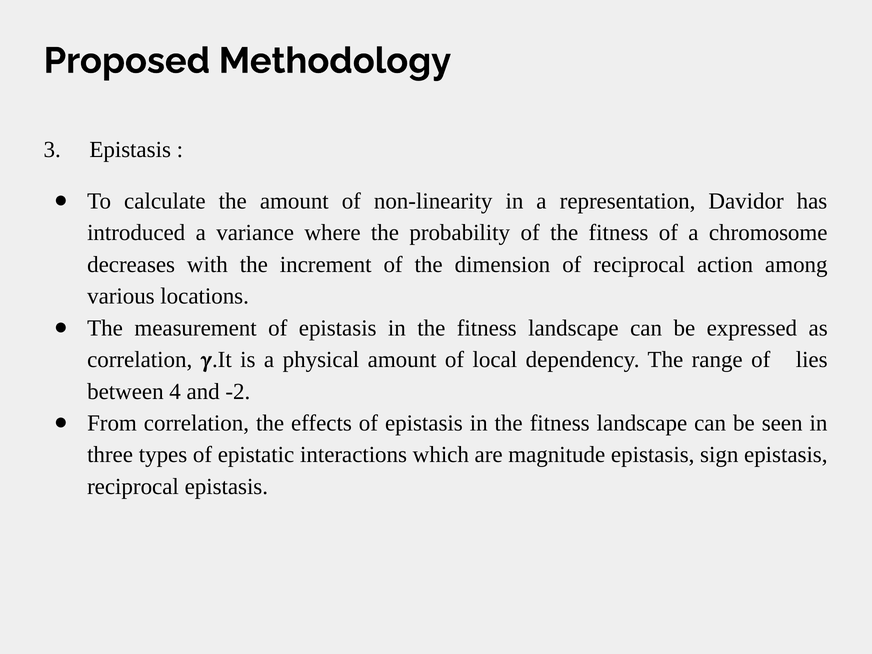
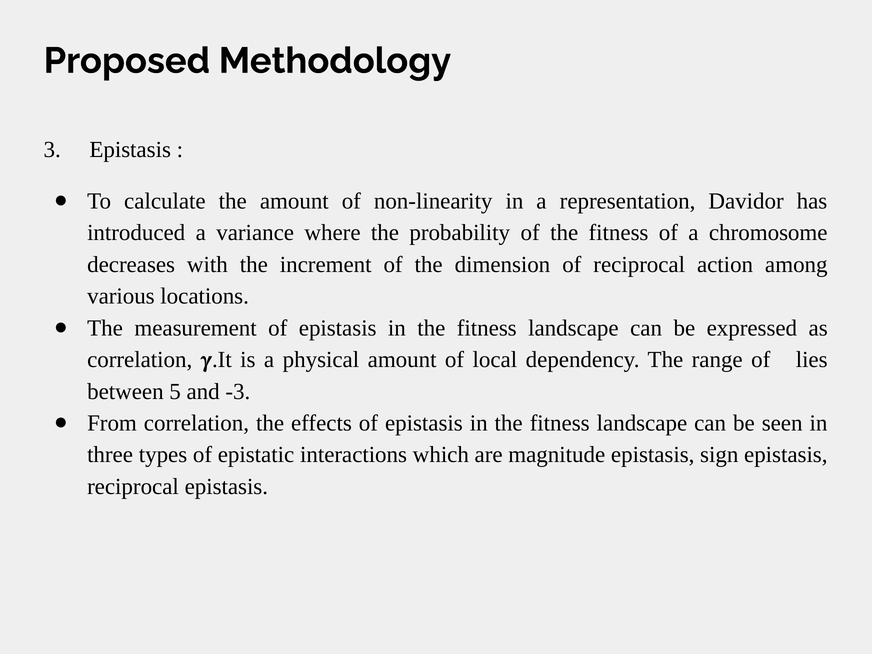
4: 4 -> 5
-2: -2 -> -3
